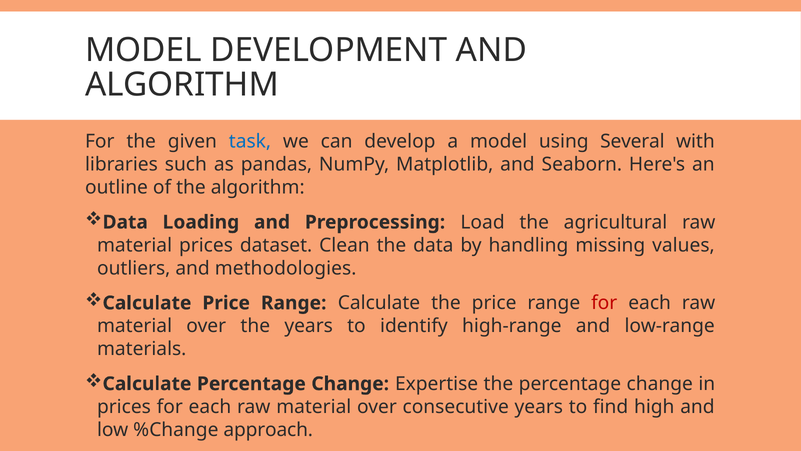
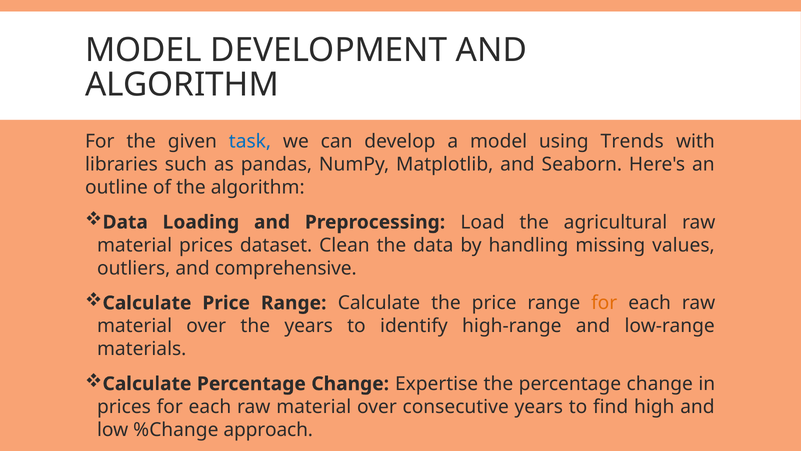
Several: Several -> Trends
methodologies: methodologies -> comprehensive
for at (604, 303) colour: red -> orange
